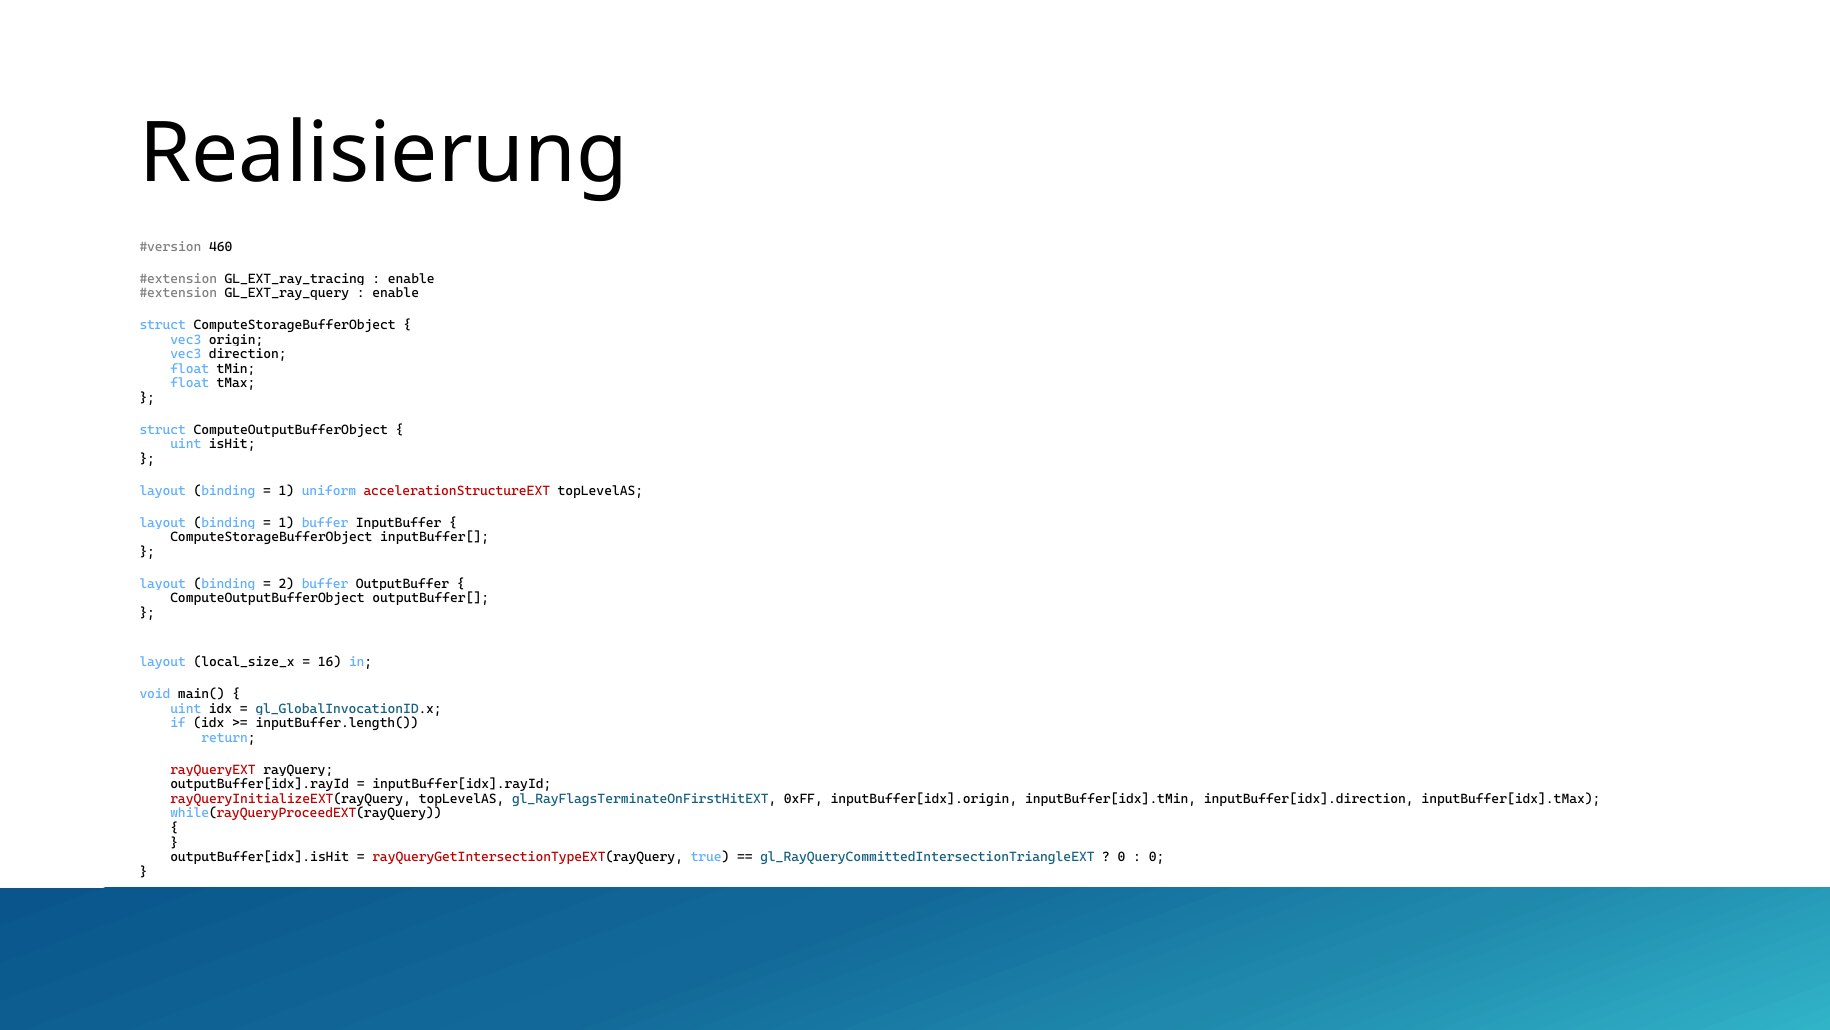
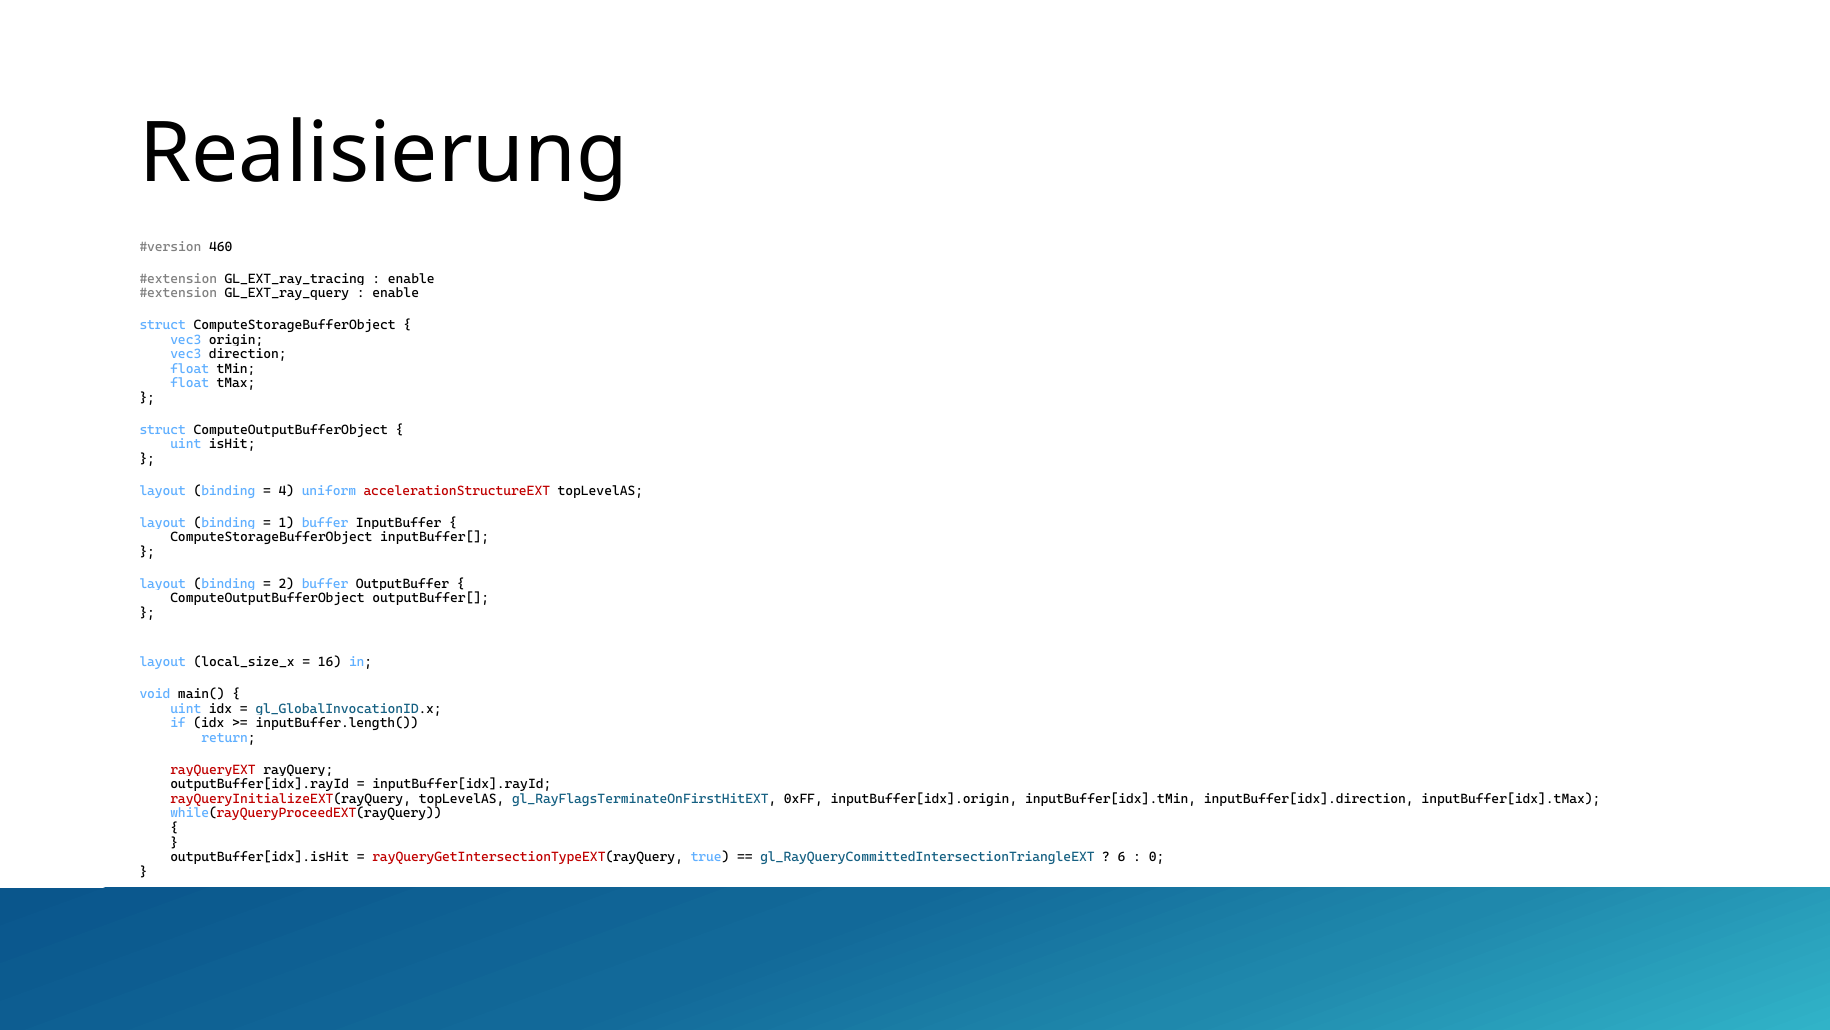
1 at (286, 491): 1 -> 4
0 at (1122, 857): 0 -> 6
